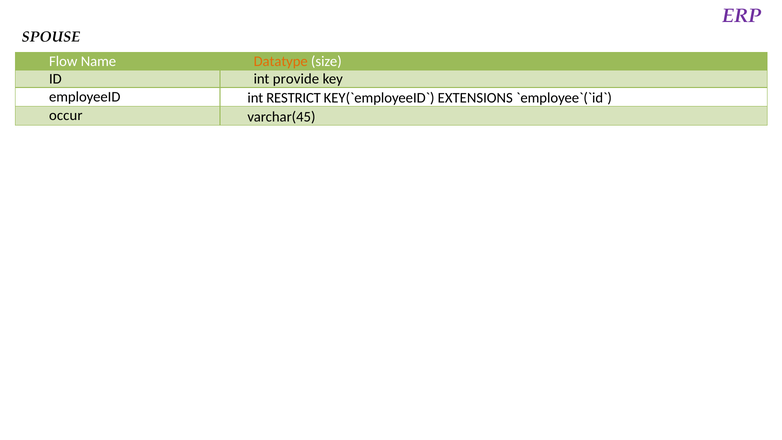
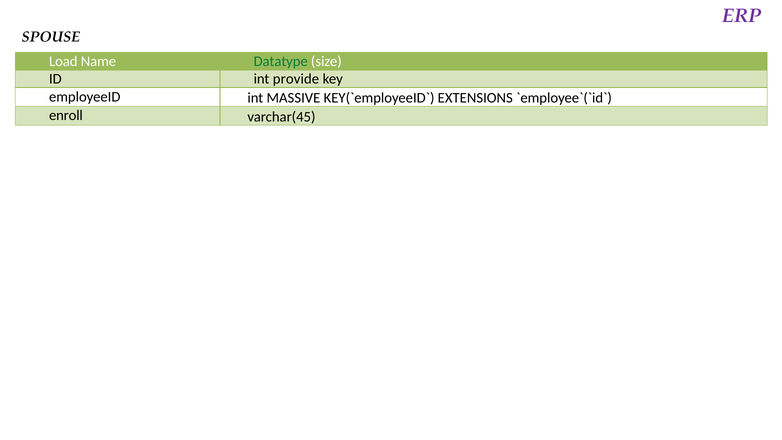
Flow: Flow -> Load
Datatype colour: orange -> green
RESTRICT: RESTRICT -> MASSIVE
occur: occur -> enroll
